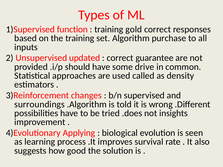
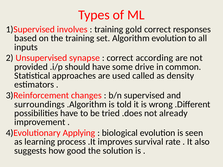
function: function -> involves
Algorithm purchase: purchase -> evolution
updated: updated -> synapse
guarantee: guarantee -> according
insights: insights -> already
